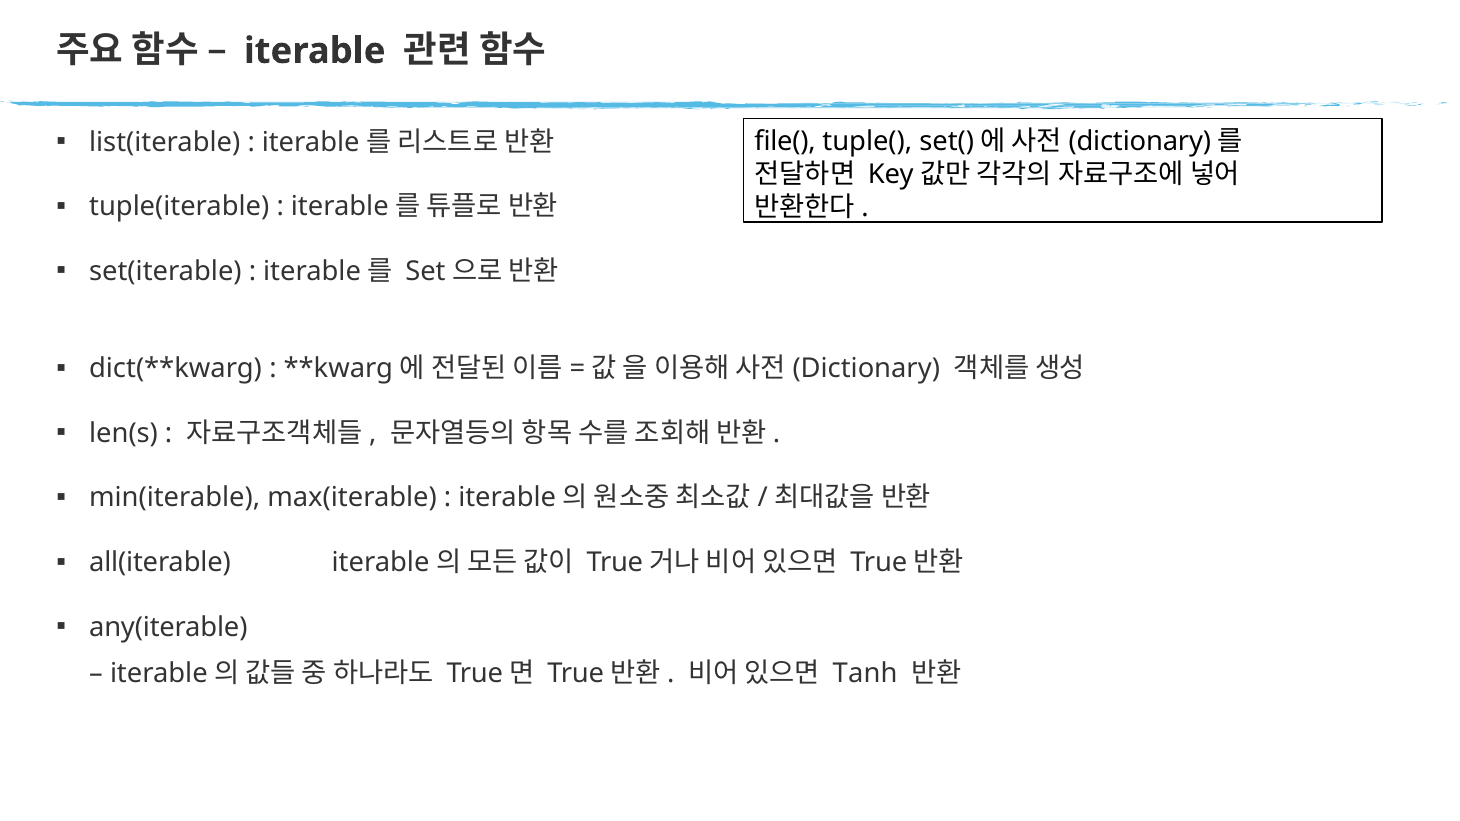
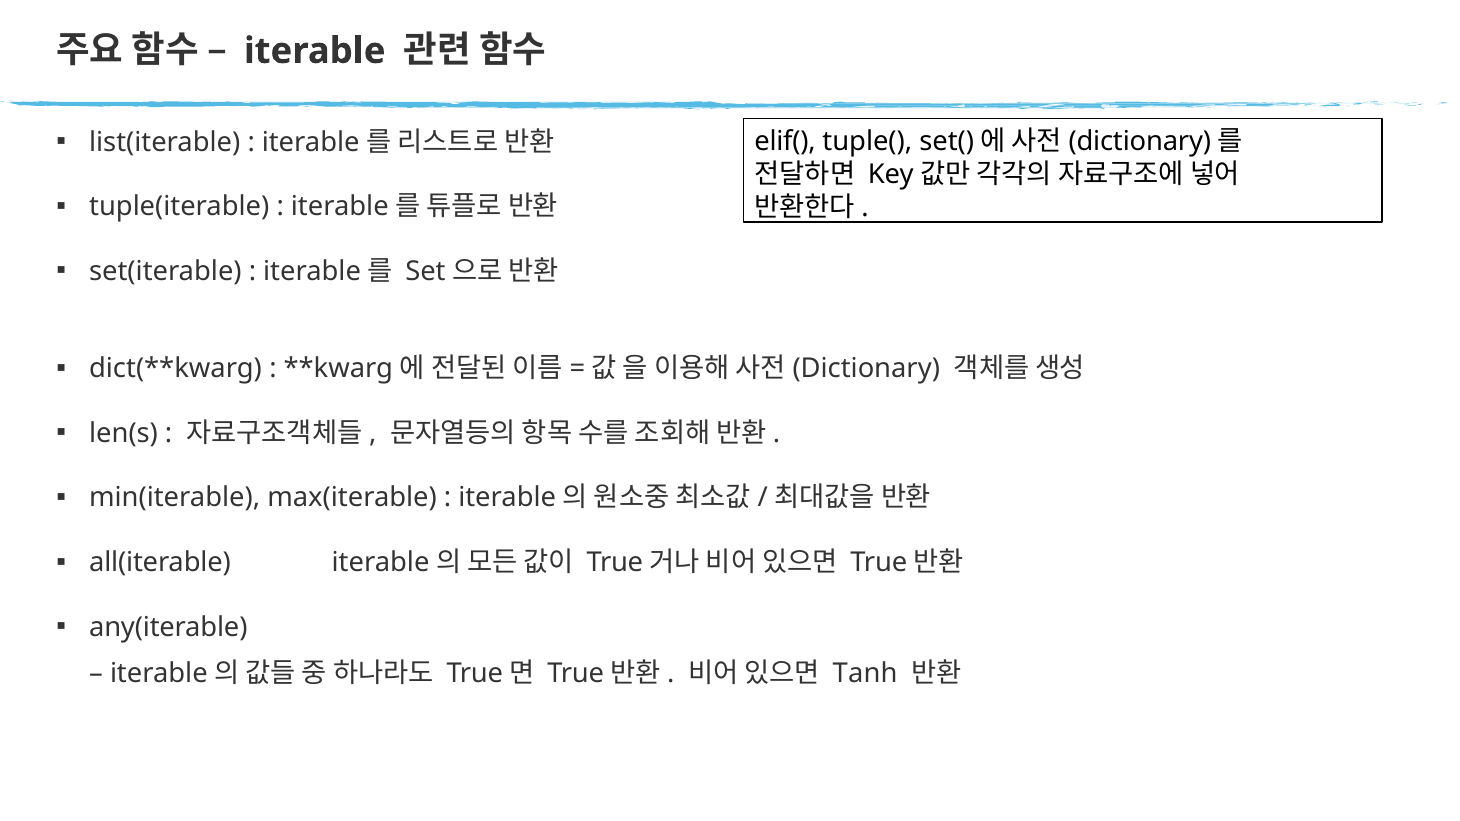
file(: file( -> elif(
